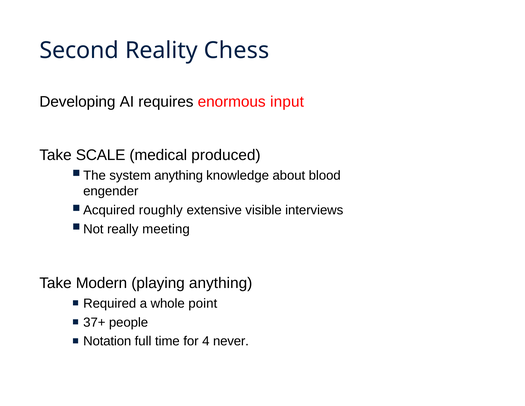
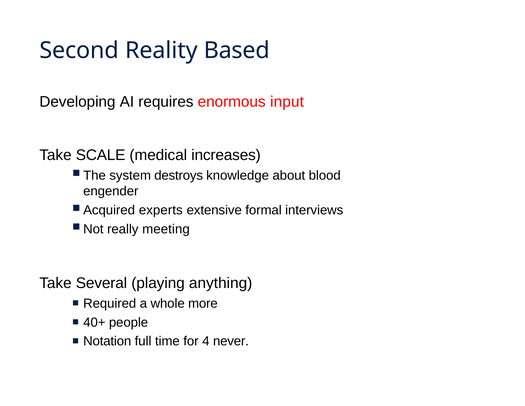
Chess: Chess -> Based
produced: produced -> increases
system anything: anything -> destroys
roughly: roughly -> experts
visible: visible -> formal
Modern: Modern -> Several
point: point -> more
37+: 37+ -> 40+
